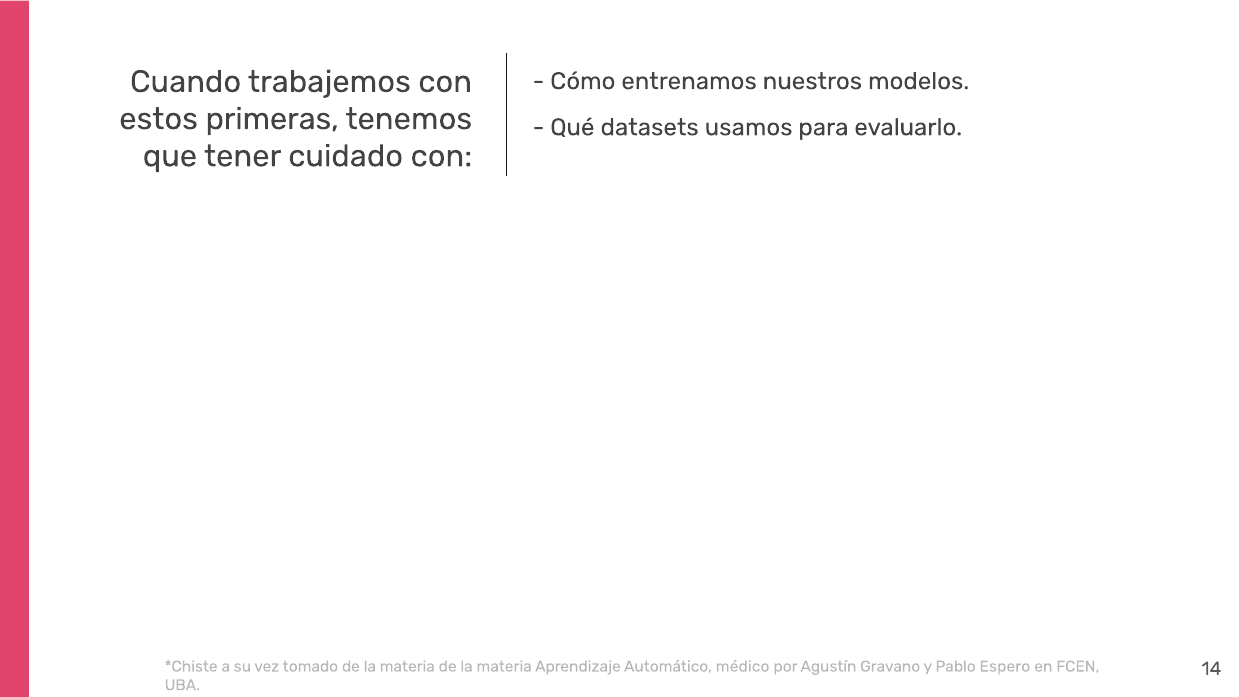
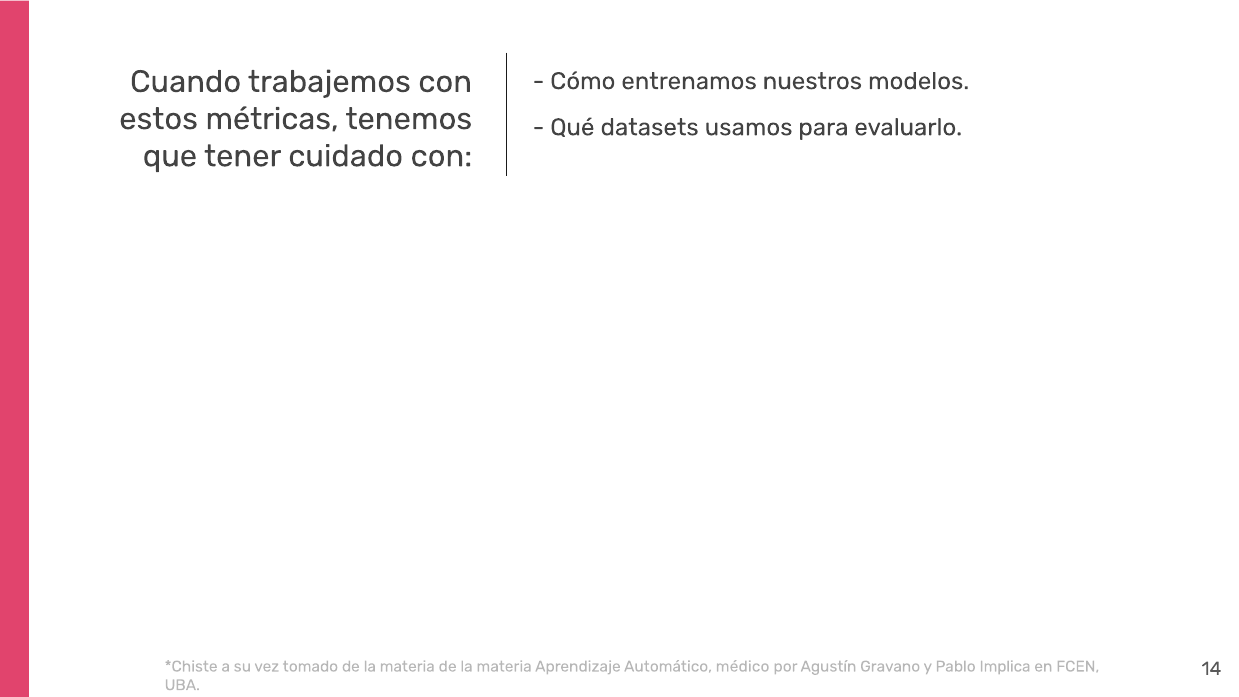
primeras: primeras -> métricas
Espero: Espero -> Implica
